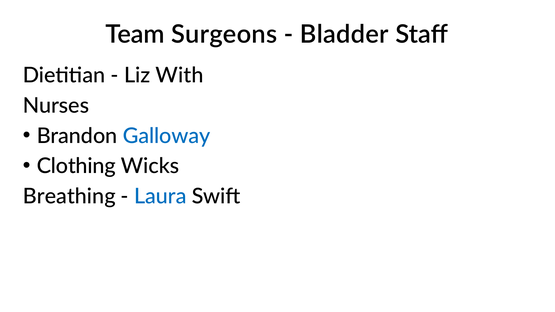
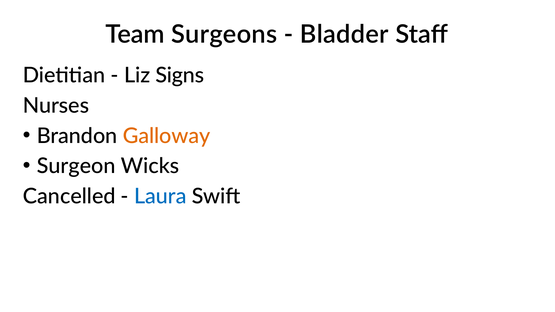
With: With -> Signs
Galloway colour: blue -> orange
Clothing: Clothing -> Surgeon
Breathing: Breathing -> Cancelled
